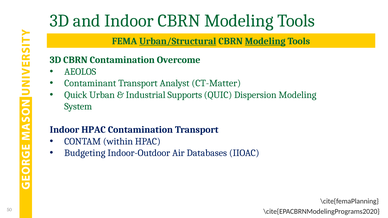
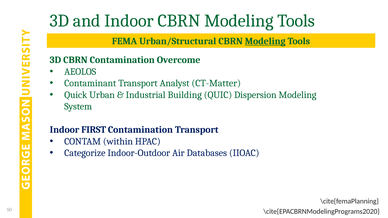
Urban/Structural underline: present -> none
Supports: Supports -> Building
Indoor HPAC: HPAC -> FIRST
Budgeting: Budgeting -> Categorize
